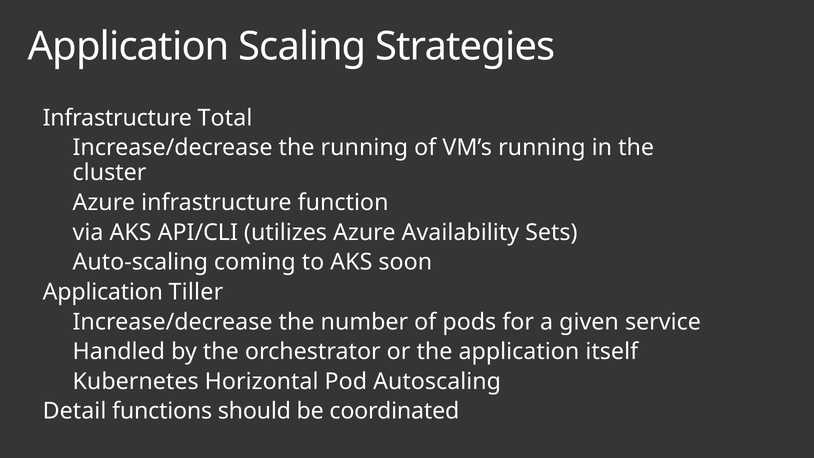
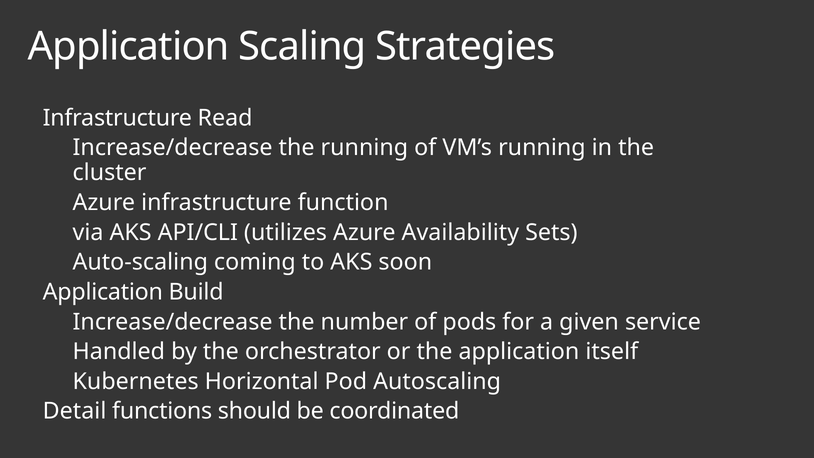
Total: Total -> Read
Tiller: Tiller -> Build
